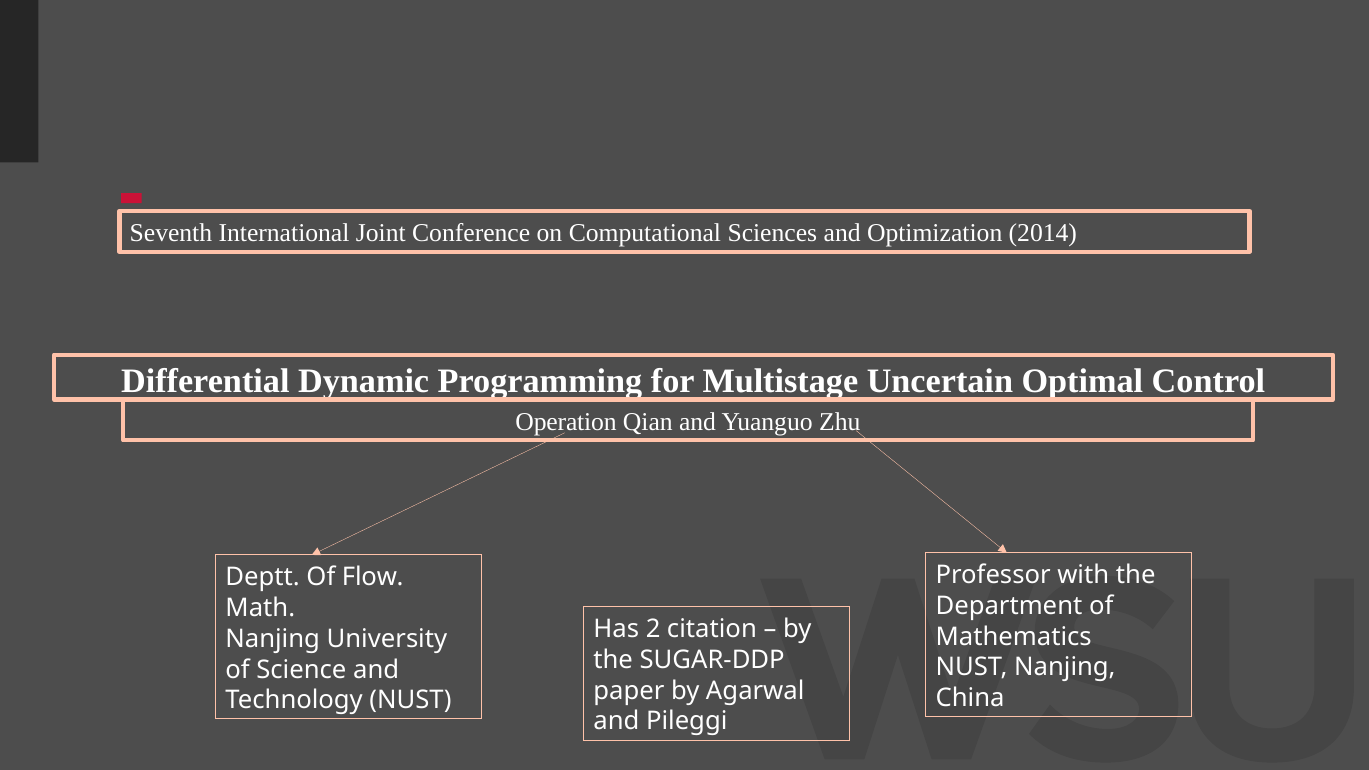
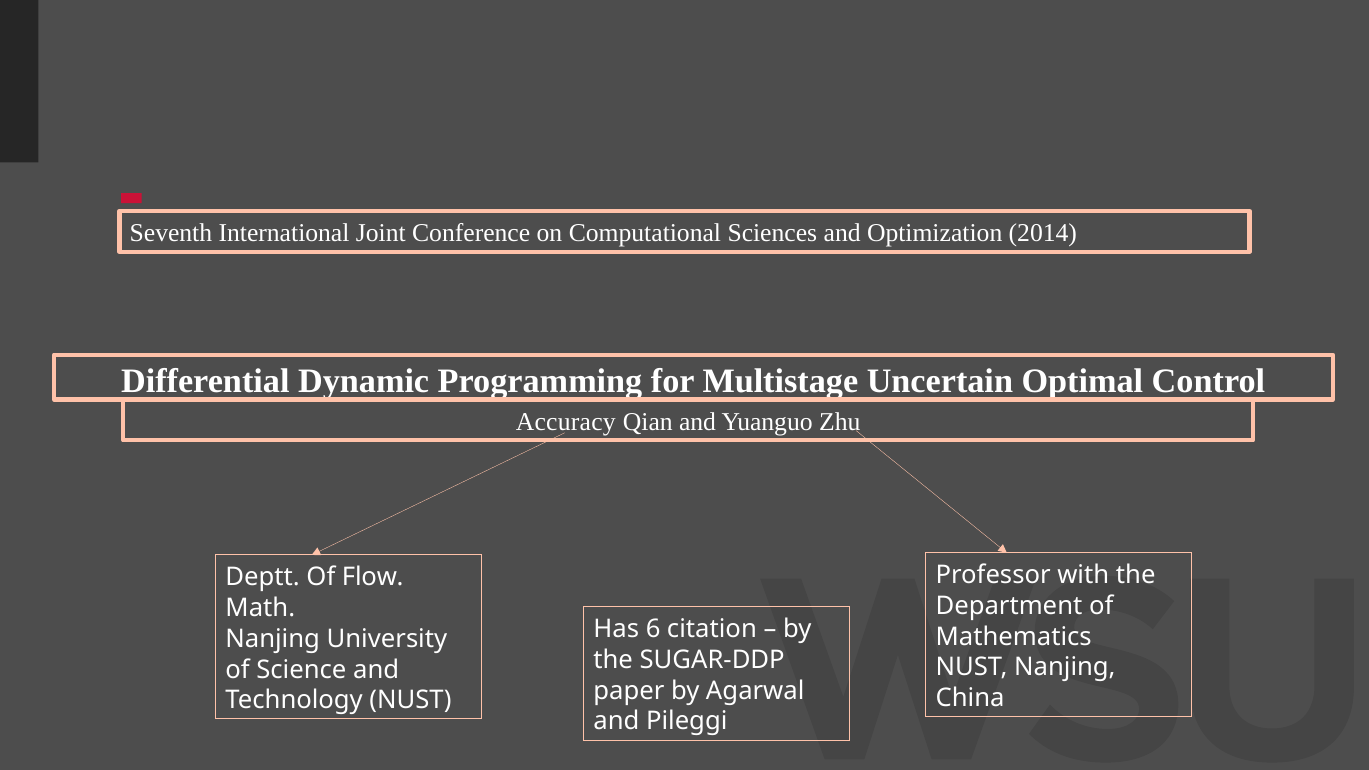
Operation: Operation -> Accuracy
2: 2 -> 6
